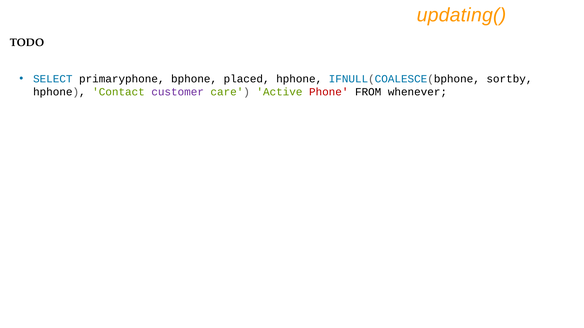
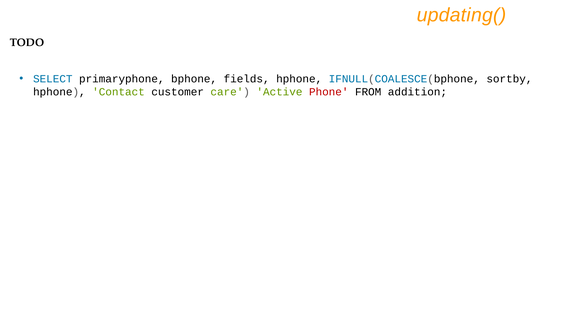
placed: placed -> fields
customer colour: purple -> black
whenever: whenever -> addition
